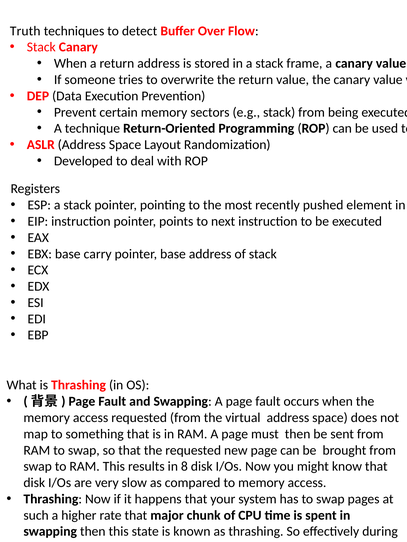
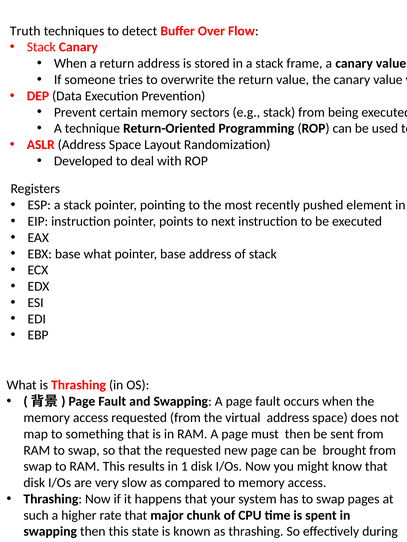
base carry: carry -> what
8: 8 -> 1
